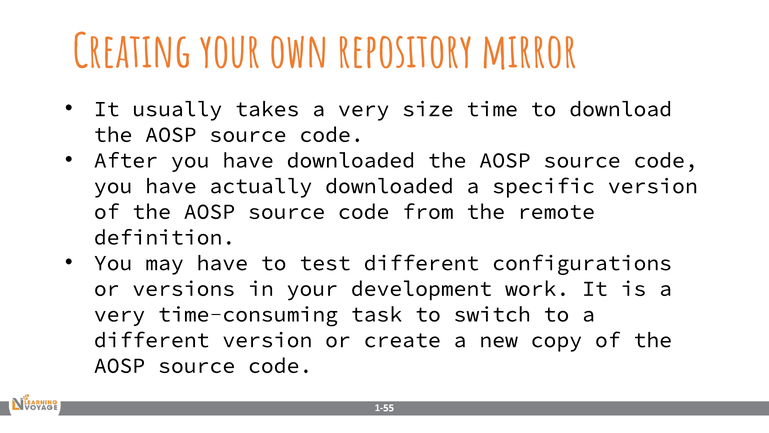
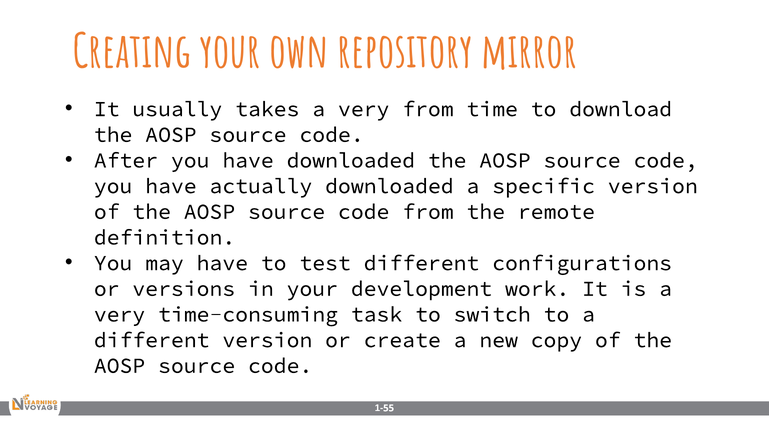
very size: size -> from
